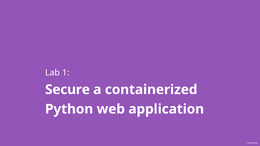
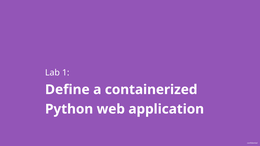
Secure: Secure -> Define
